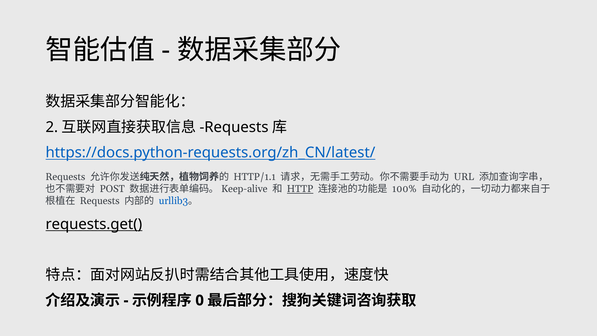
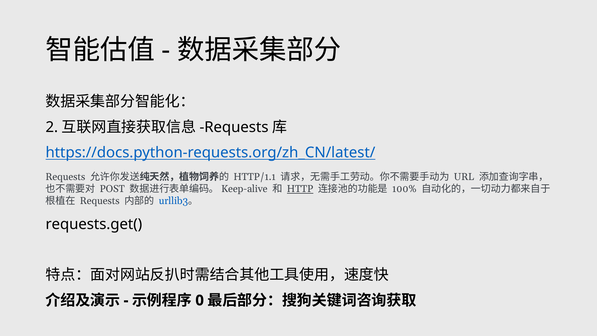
requests.get( underline: present -> none
